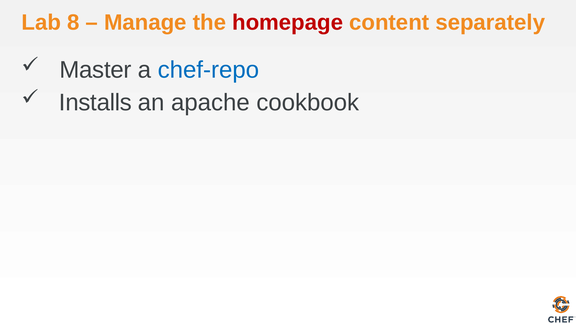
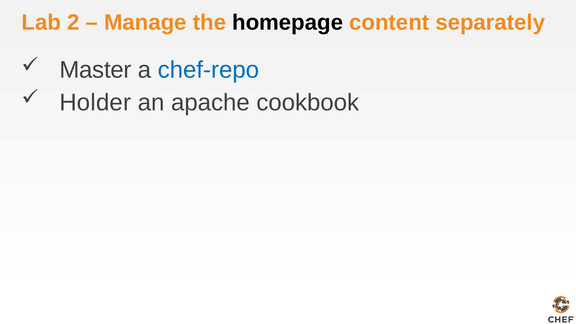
8: 8 -> 2
homepage colour: red -> black
Installs: Installs -> Holder
